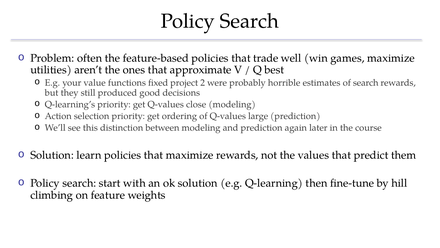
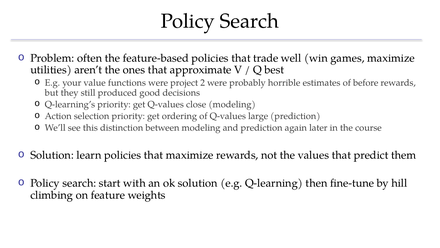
functions fixed: fixed -> were
of search: search -> before
